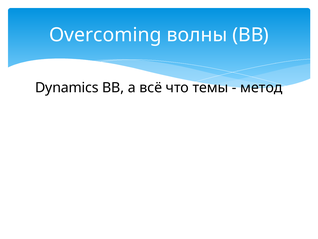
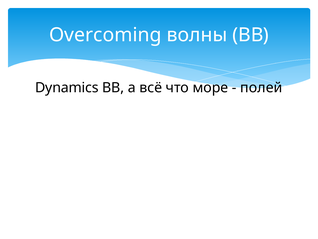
темы: темы -> море
метод: метод -> полей
